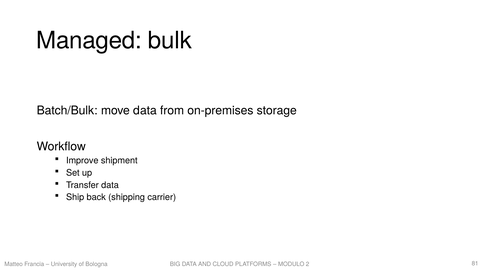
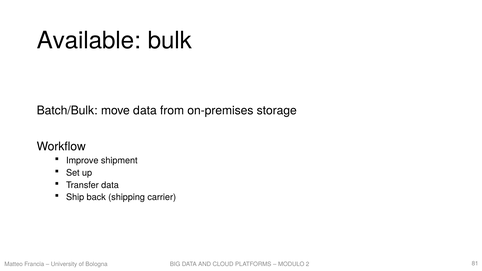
Managed: Managed -> Available
